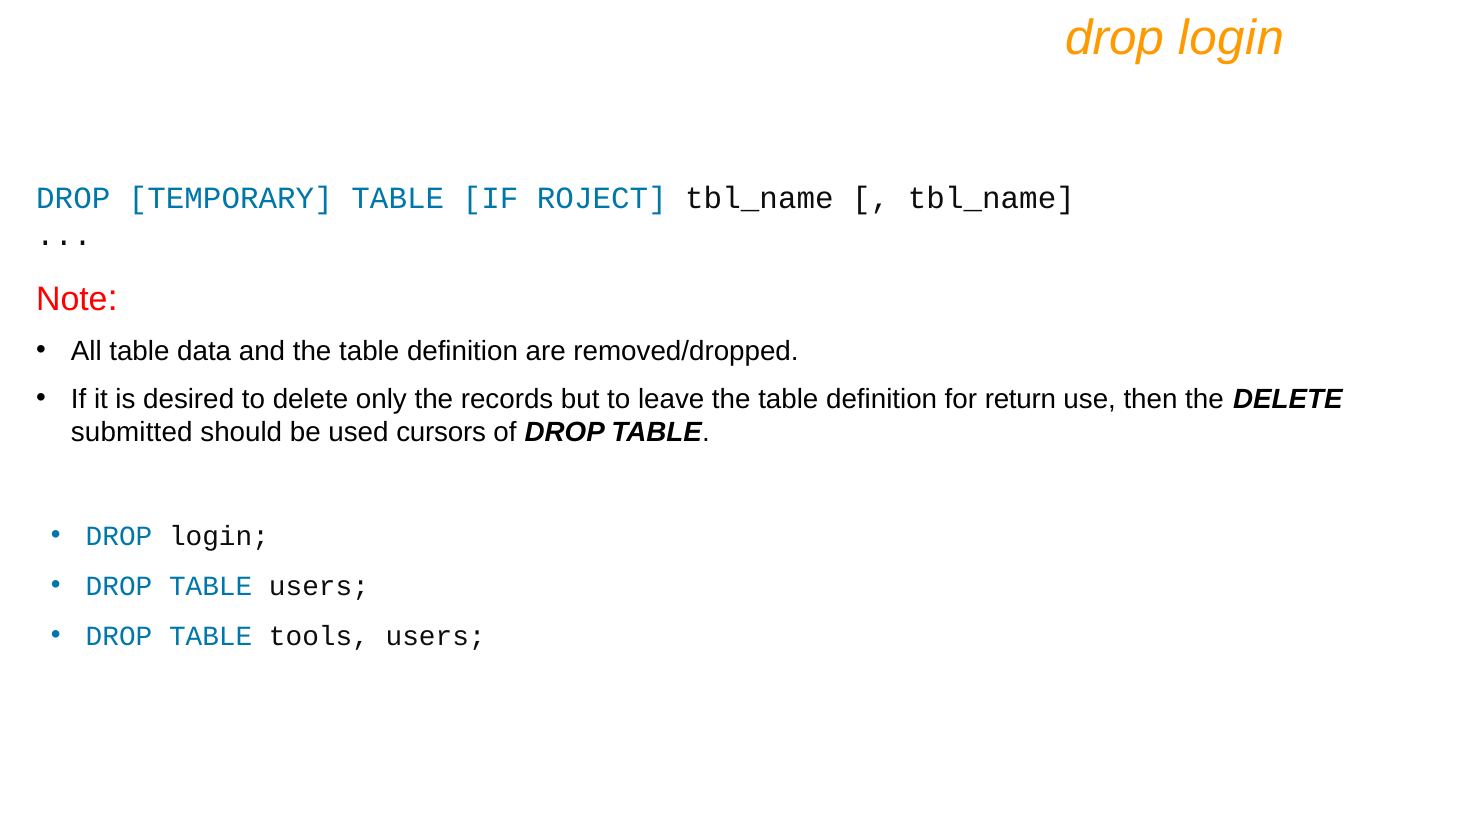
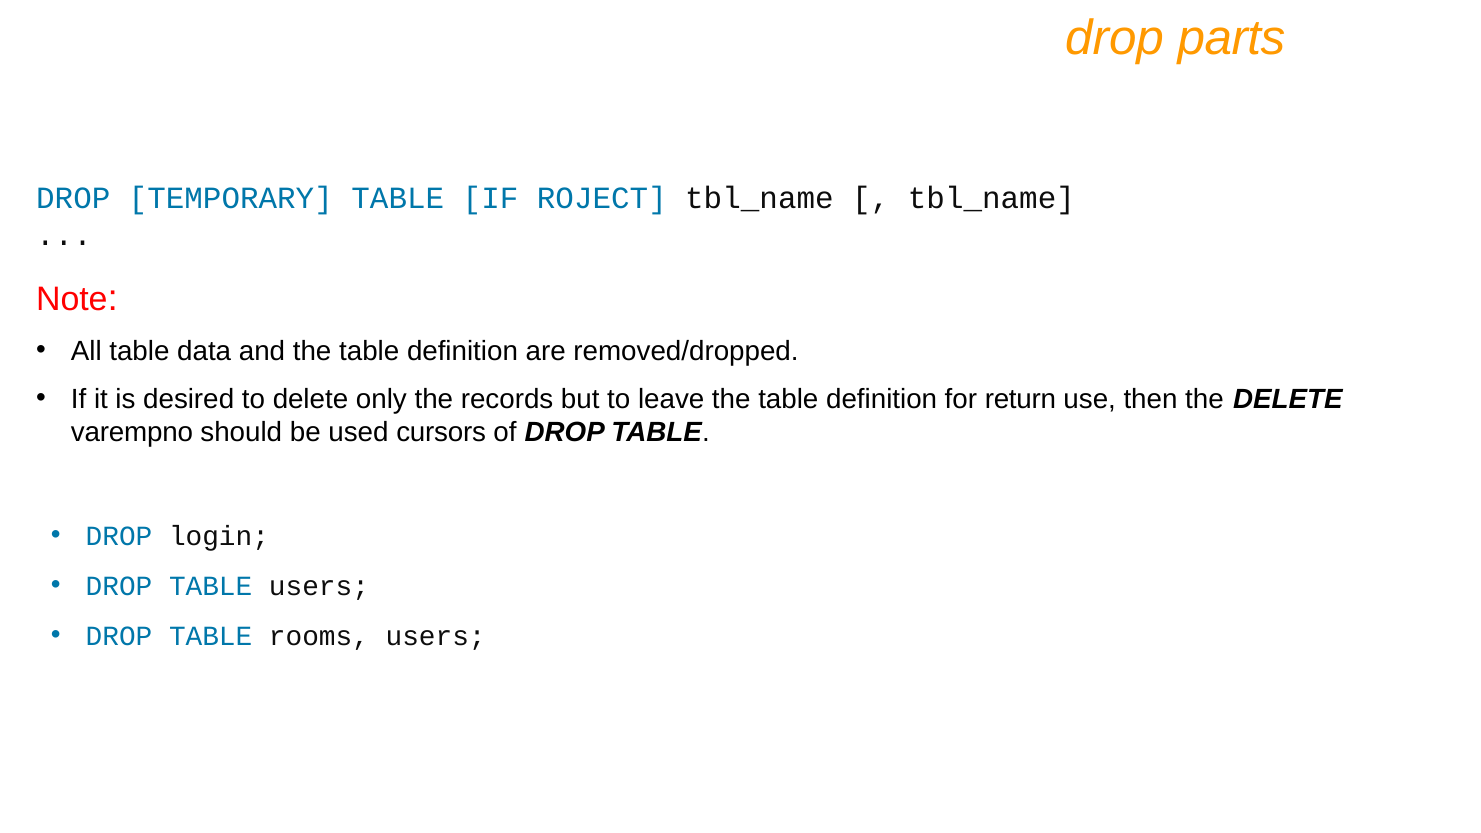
login at (1231, 39): login -> parts
submitted: submitted -> varempno
tools: tools -> rooms
